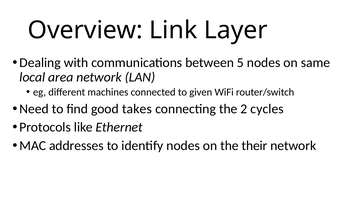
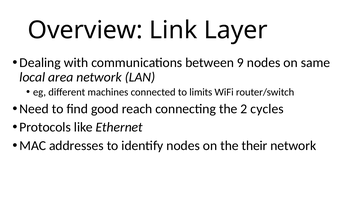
5: 5 -> 9
given: given -> limits
takes: takes -> reach
